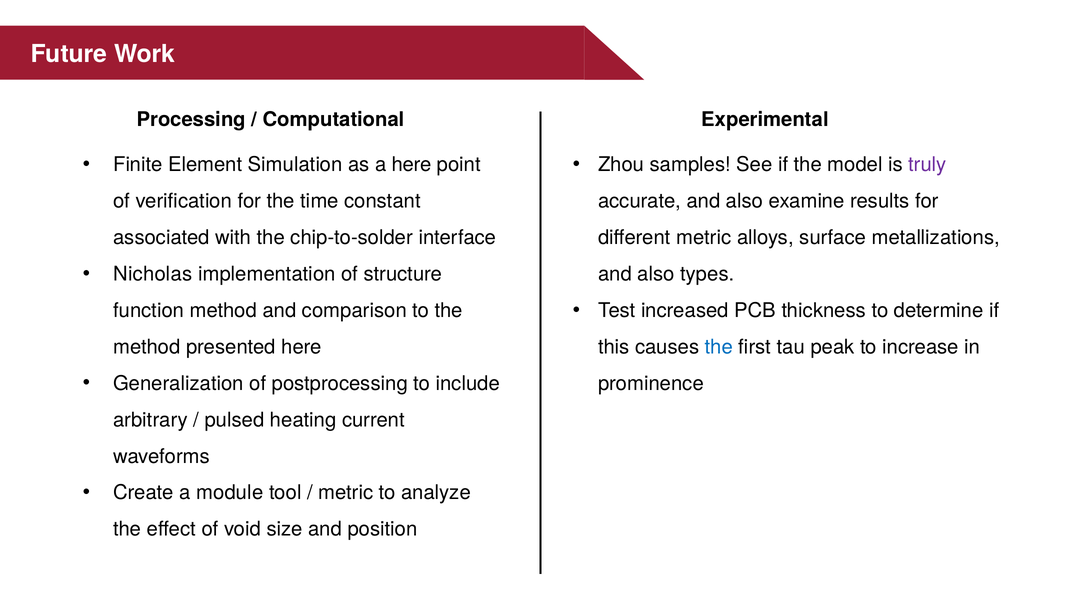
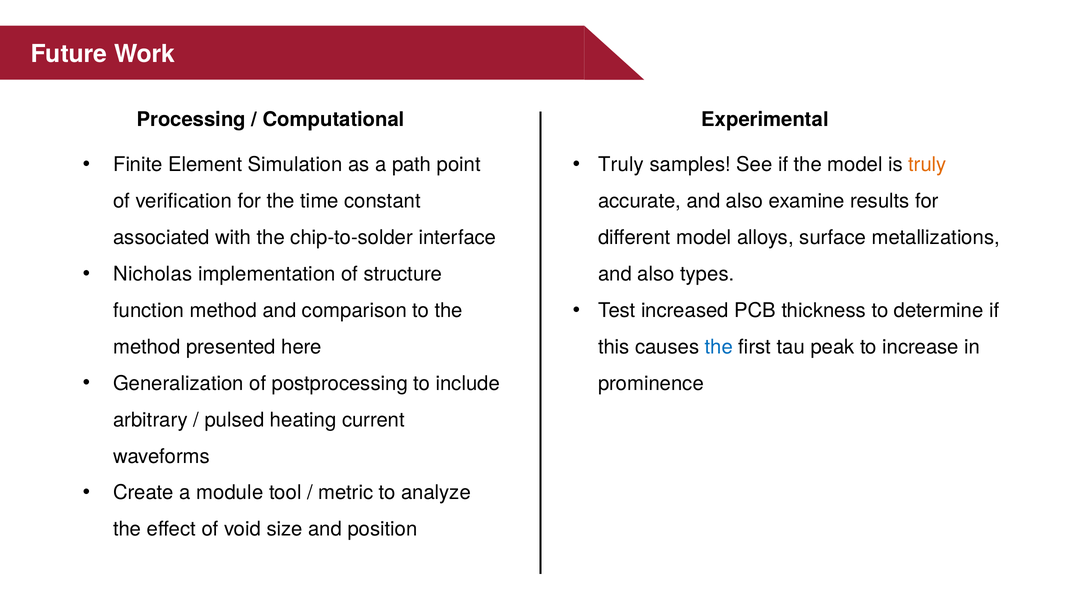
a here: here -> path
Zhou at (621, 165): Zhou -> Truly
truly at (927, 165) colour: purple -> orange
different metric: metric -> model
